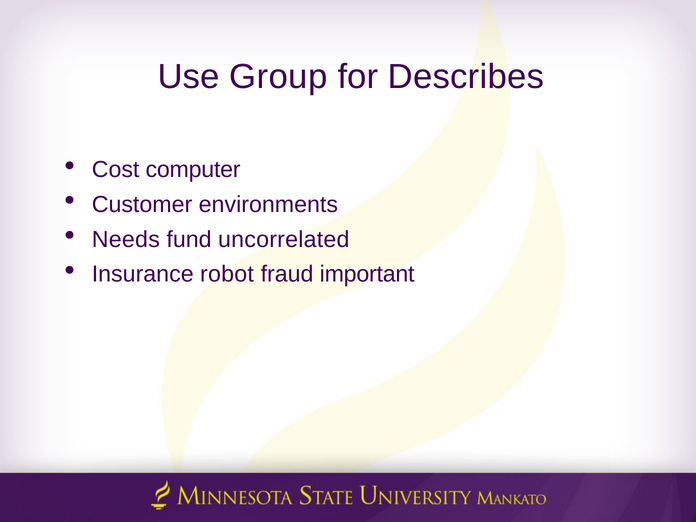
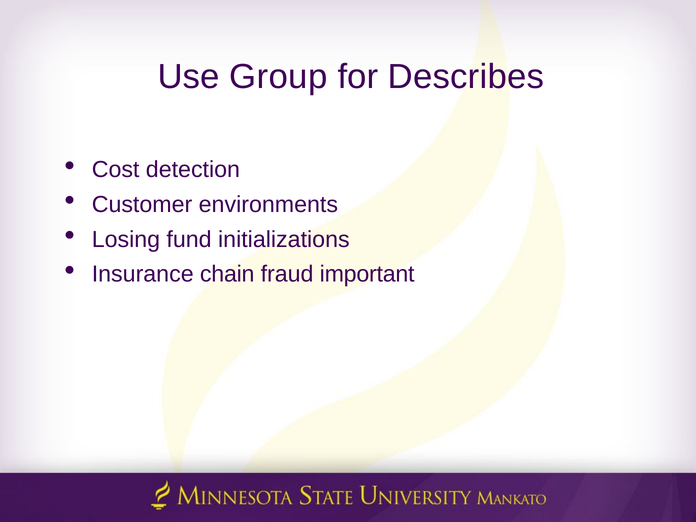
computer: computer -> detection
Needs: Needs -> Losing
uncorrelated: uncorrelated -> initializations
robot: robot -> chain
